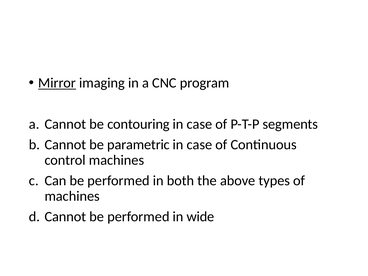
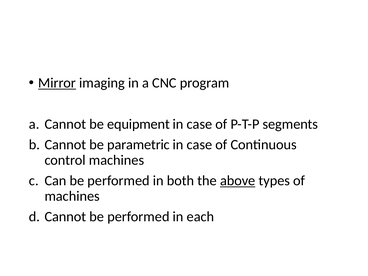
contouring: contouring -> equipment
above underline: none -> present
wide: wide -> each
